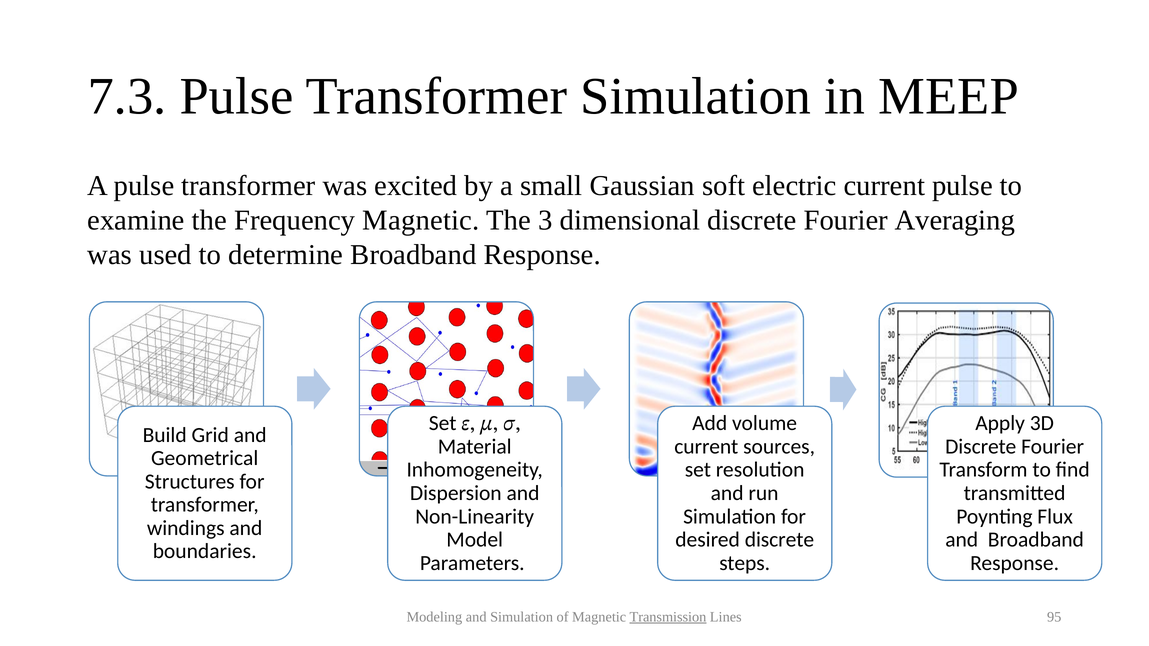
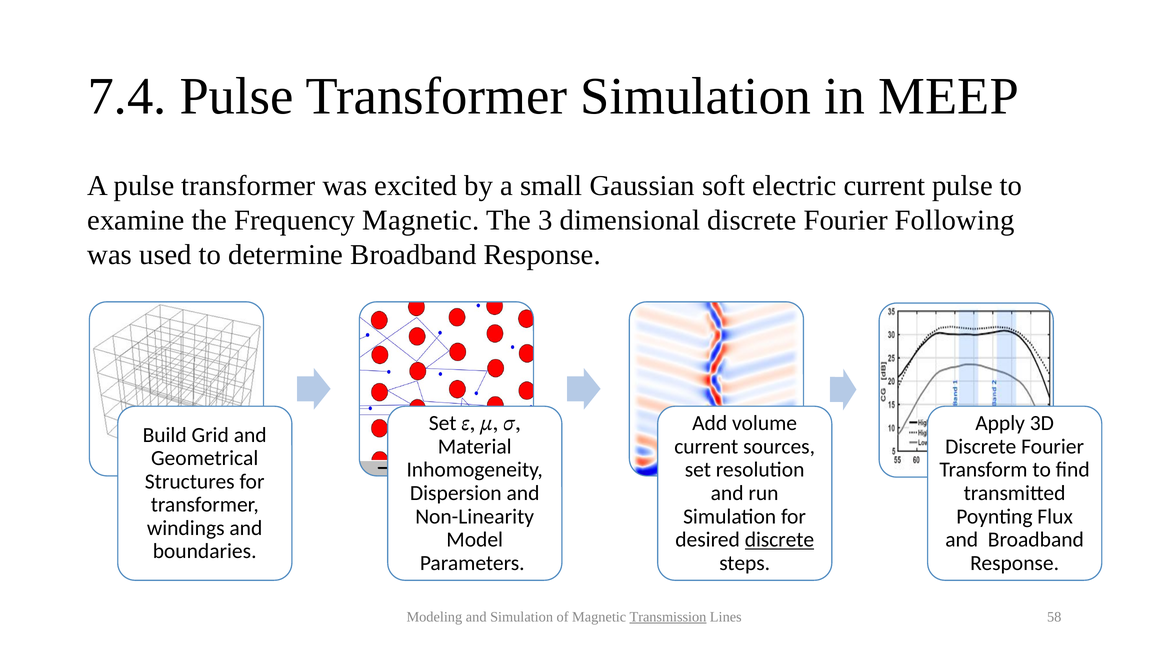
7.3: 7.3 -> 7.4
Averaging: Averaging -> Following
discrete at (779, 540) underline: none -> present
95: 95 -> 58
